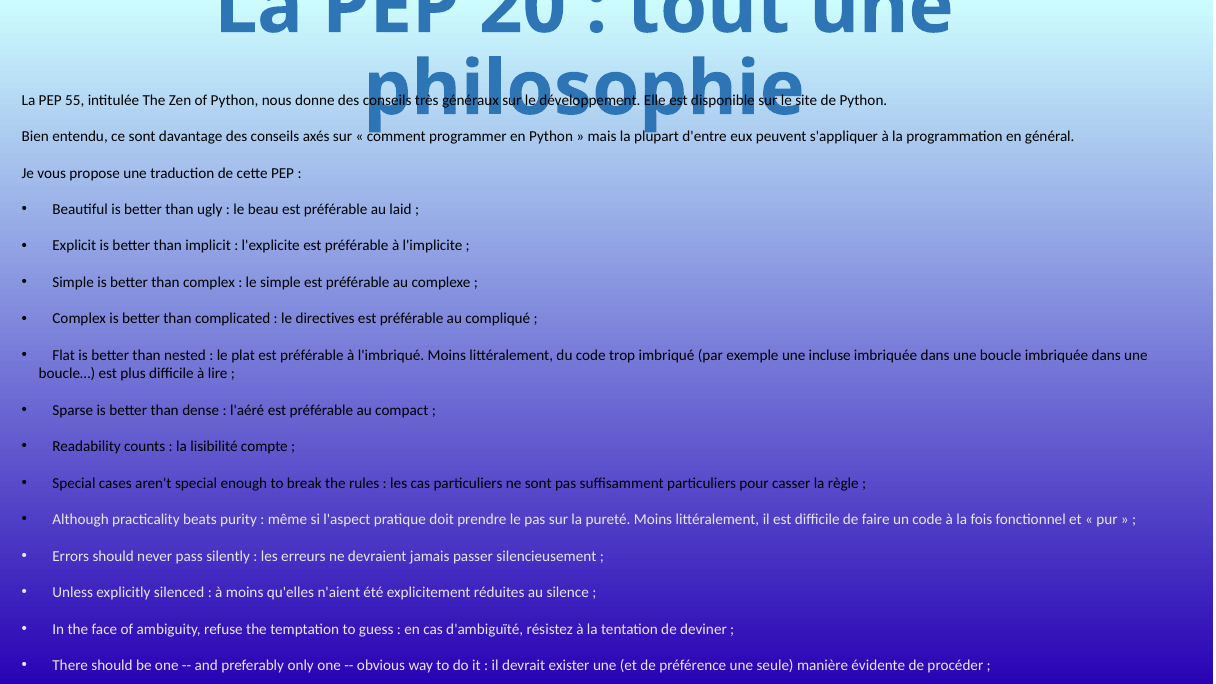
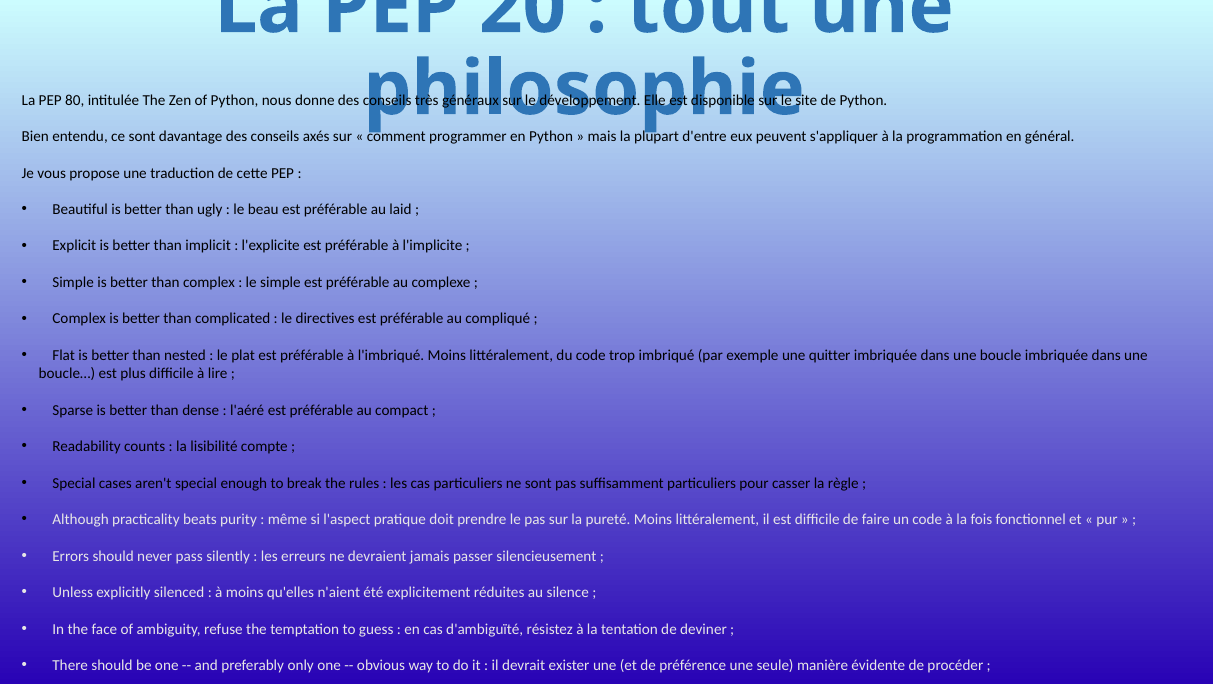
55: 55 -> 80
incluse: incluse -> quitter
